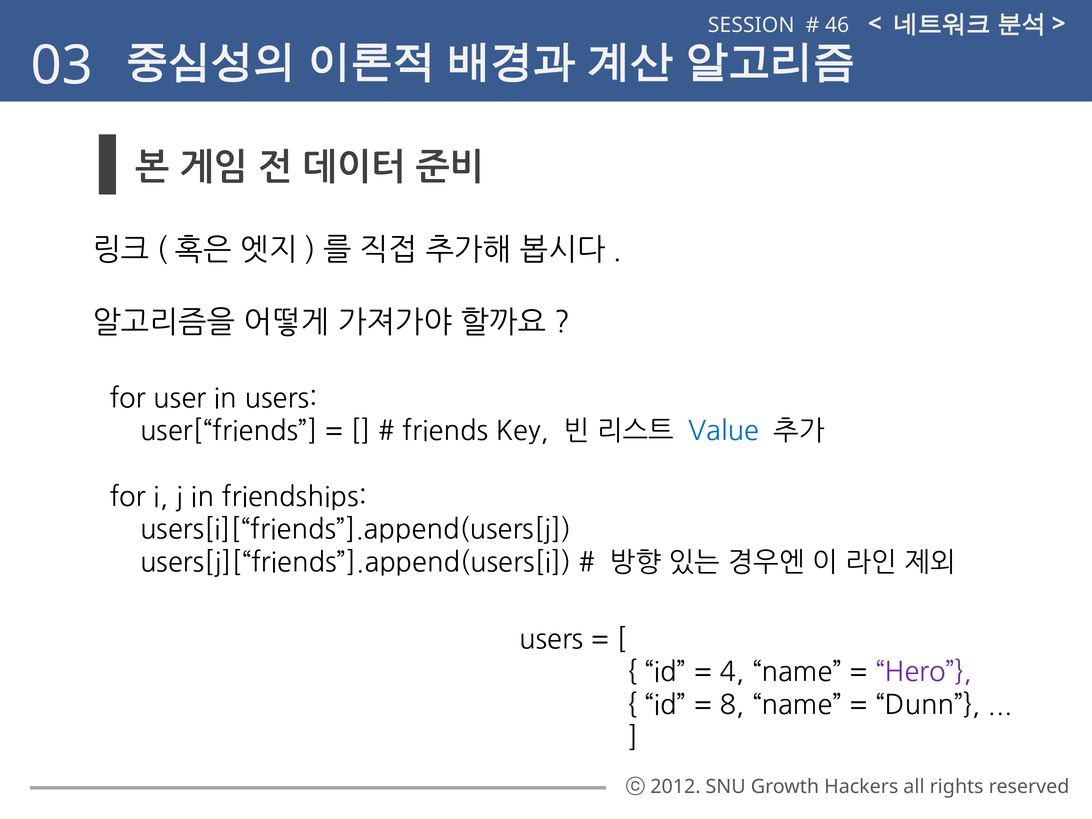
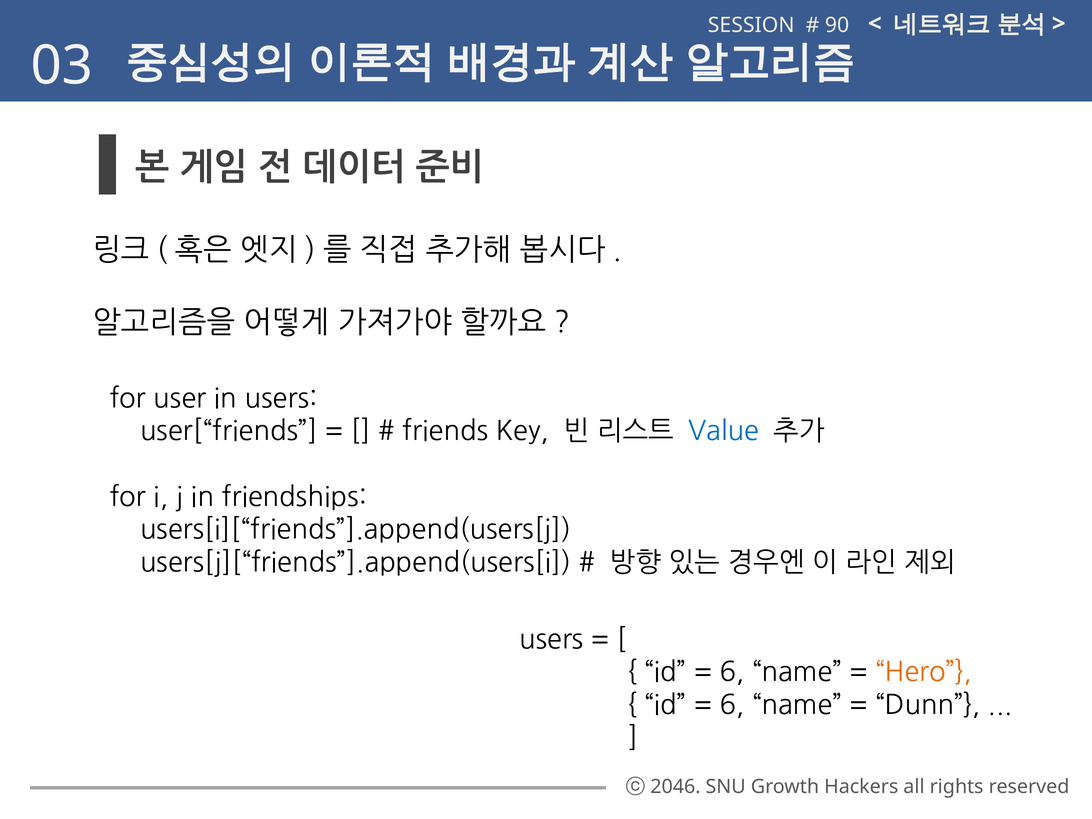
46: 46 -> 90
4 at (732, 672): 4 -> 6
Hero colour: purple -> orange
8 at (732, 705): 8 -> 6
2012: 2012 -> 2046
